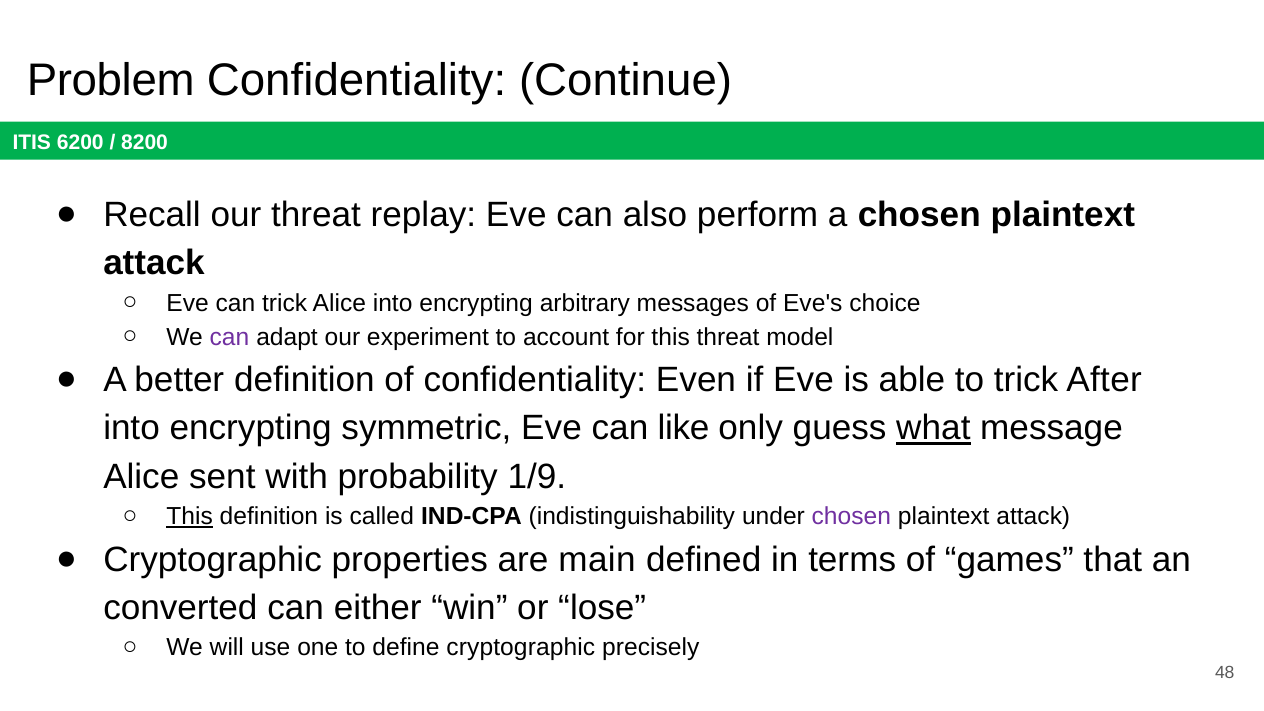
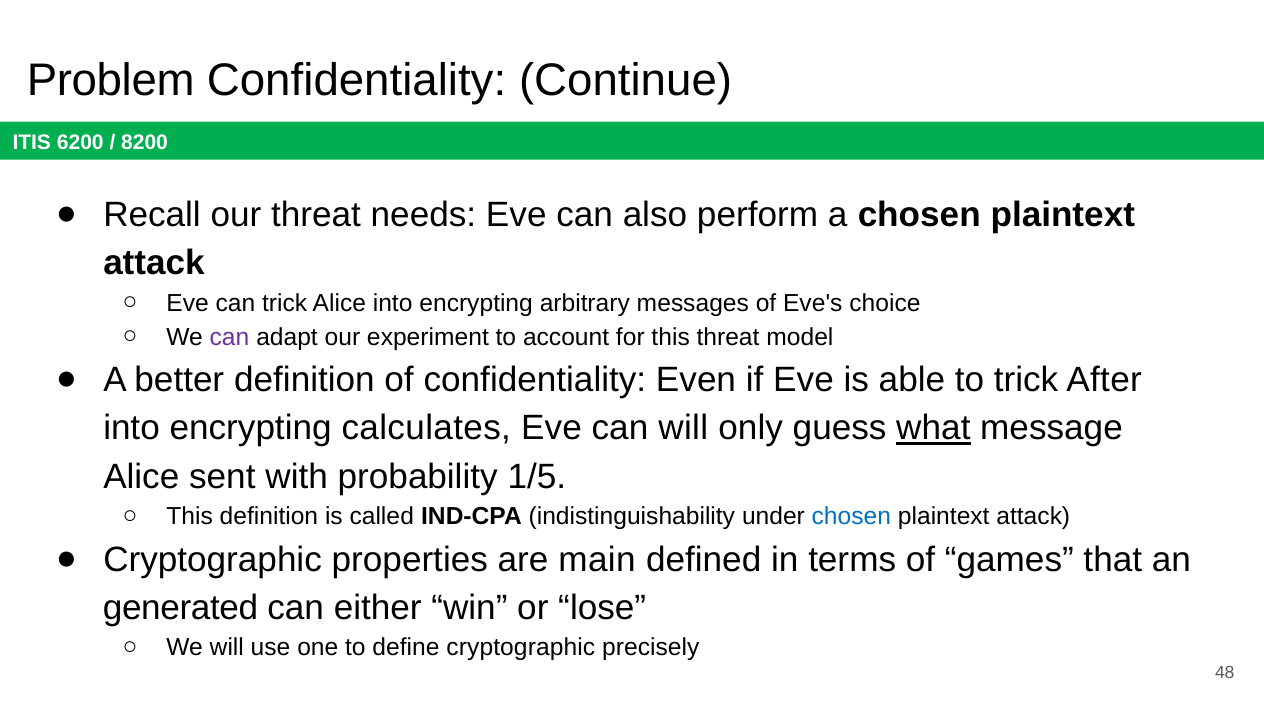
replay: replay -> needs
symmetric: symmetric -> calculates
can like: like -> will
1/9: 1/9 -> 1/5
This at (190, 516) underline: present -> none
chosen at (851, 516) colour: purple -> blue
converted: converted -> generated
